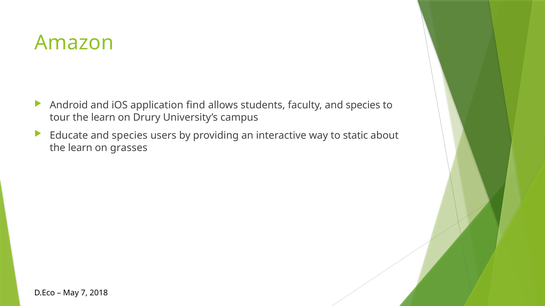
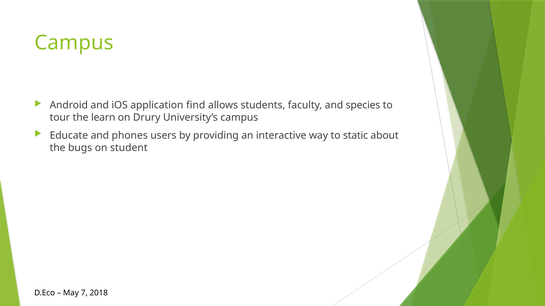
Amazon at (74, 43): Amazon -> Campus
Educate and species: species -> phones
learn at (80, 148): learn -> bugs
grasses: grasses -> student
